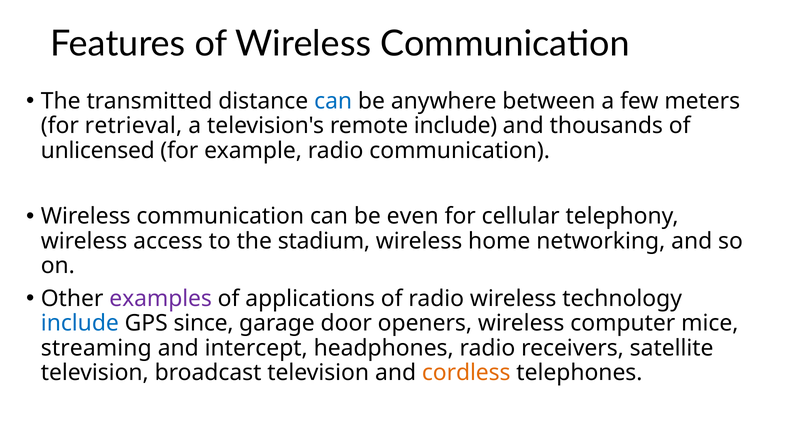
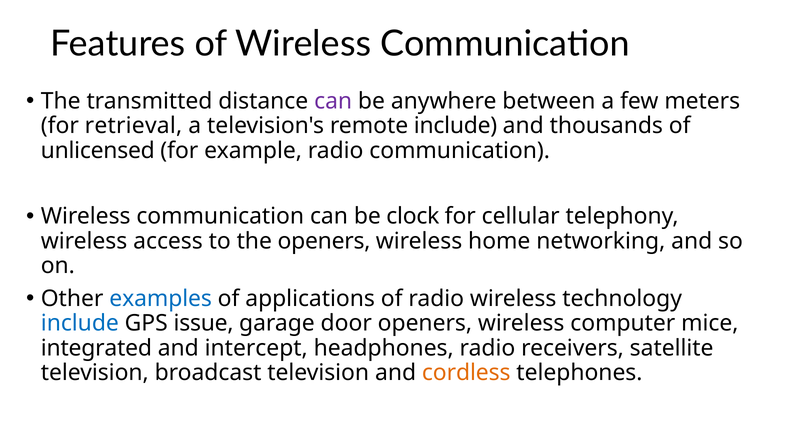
can at (333, 101) colour: blue -> purple
even: even -> clock
the stadium: stadium -> openers
examples colour: purple -> blue
since: since -> issue
streaming: streaming -> integrated
